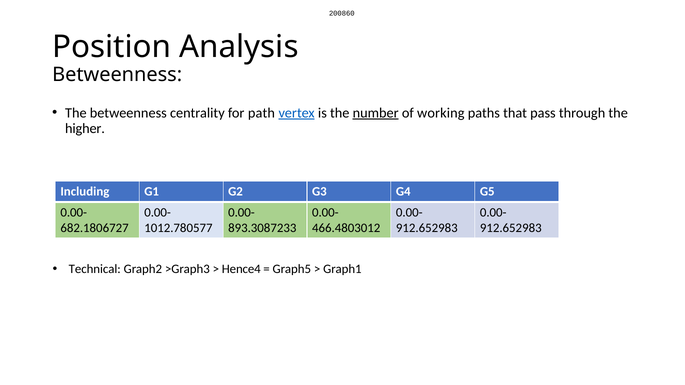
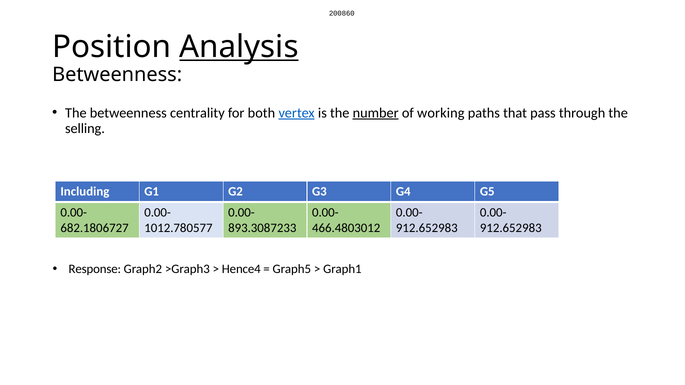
Analysis underline: none -> present
path: path -> both
higher: higher -> selling
Technical: Technical -> Response
